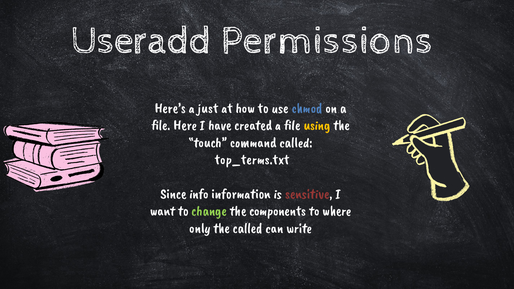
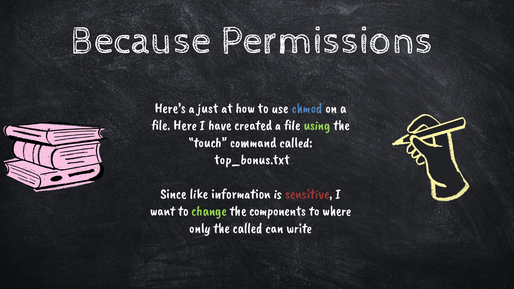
Useradd: Useradd -> Because
using colour: yellow -> light green
top_terms.txt: top_terms.txt -> top_bonus.txt
info: info -> like
